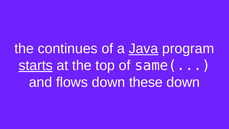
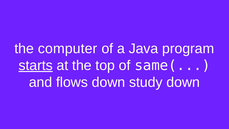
continues: continues -> computer
Java underline: present -> none
these: these -> study
